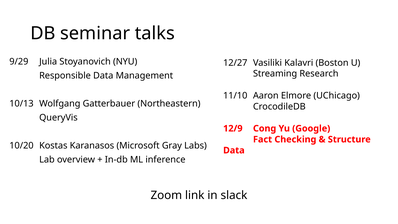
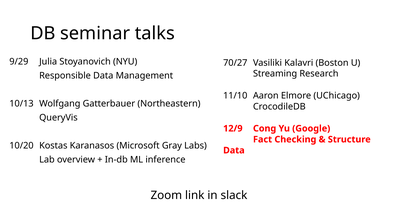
12/27: 12/27 -> 70/27
